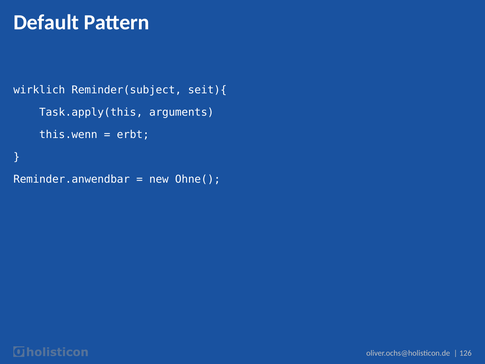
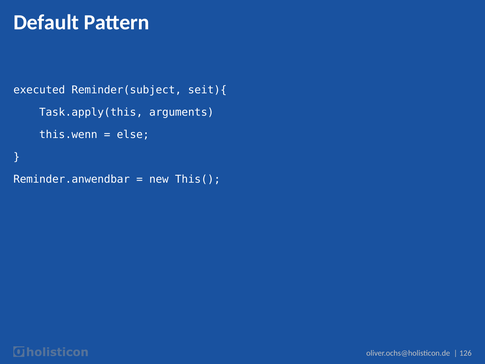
wirklich: wirklich -> executed
erbt: erbt -> else
Ohne(: Ohne( -> This(
